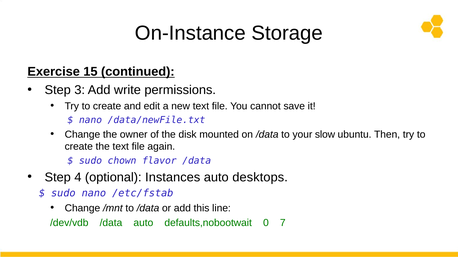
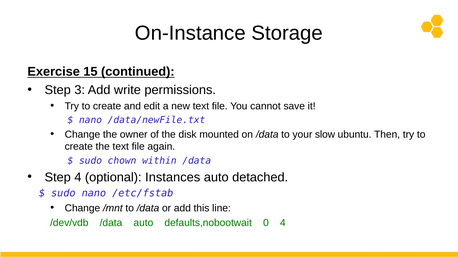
flavor: flavor -> within
desktops: desktops -> detached
0 7: 7 -> 4
